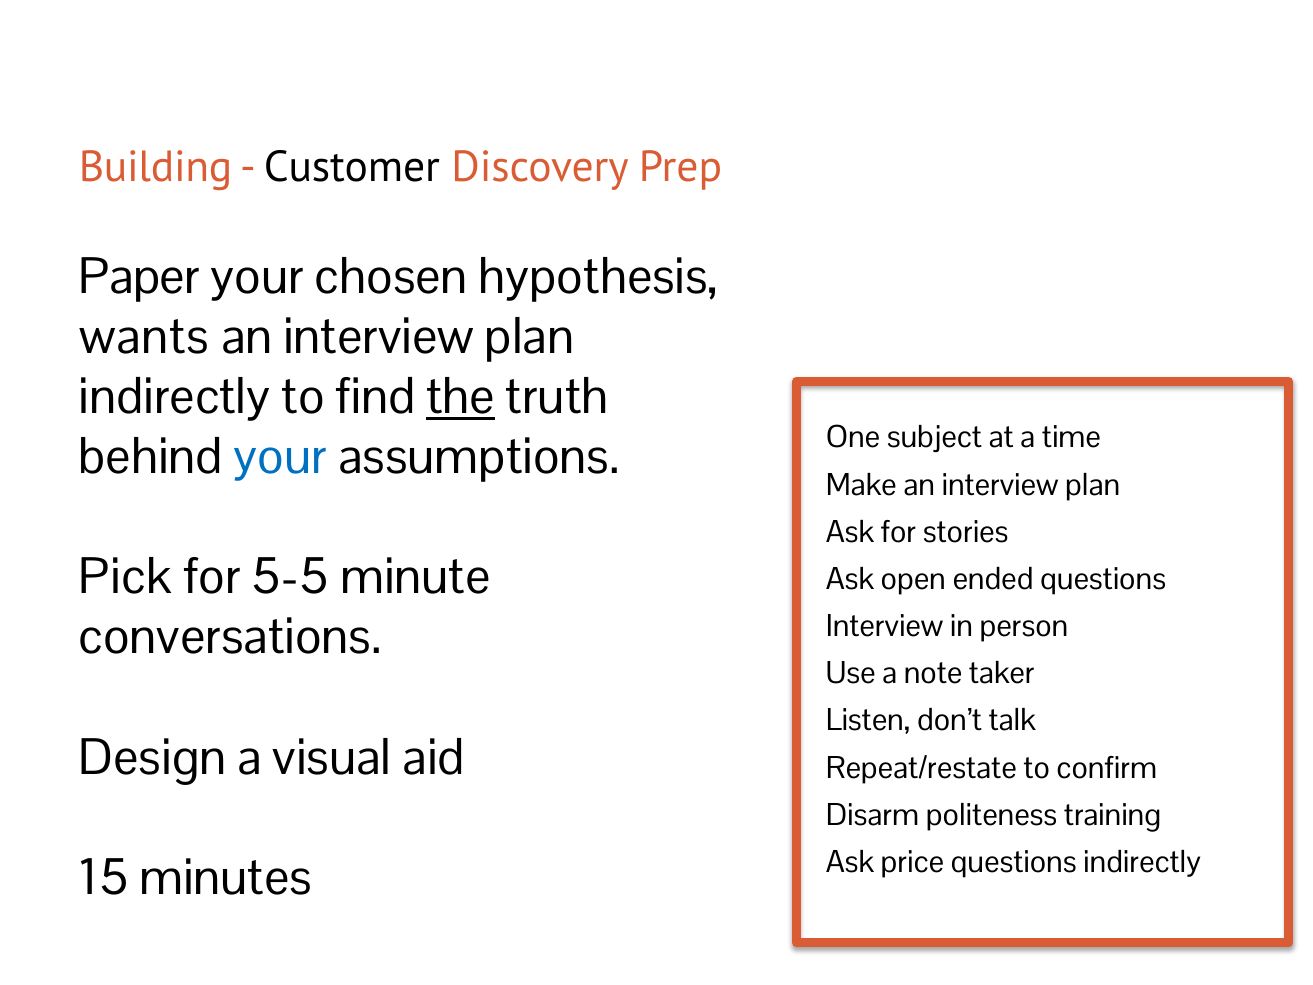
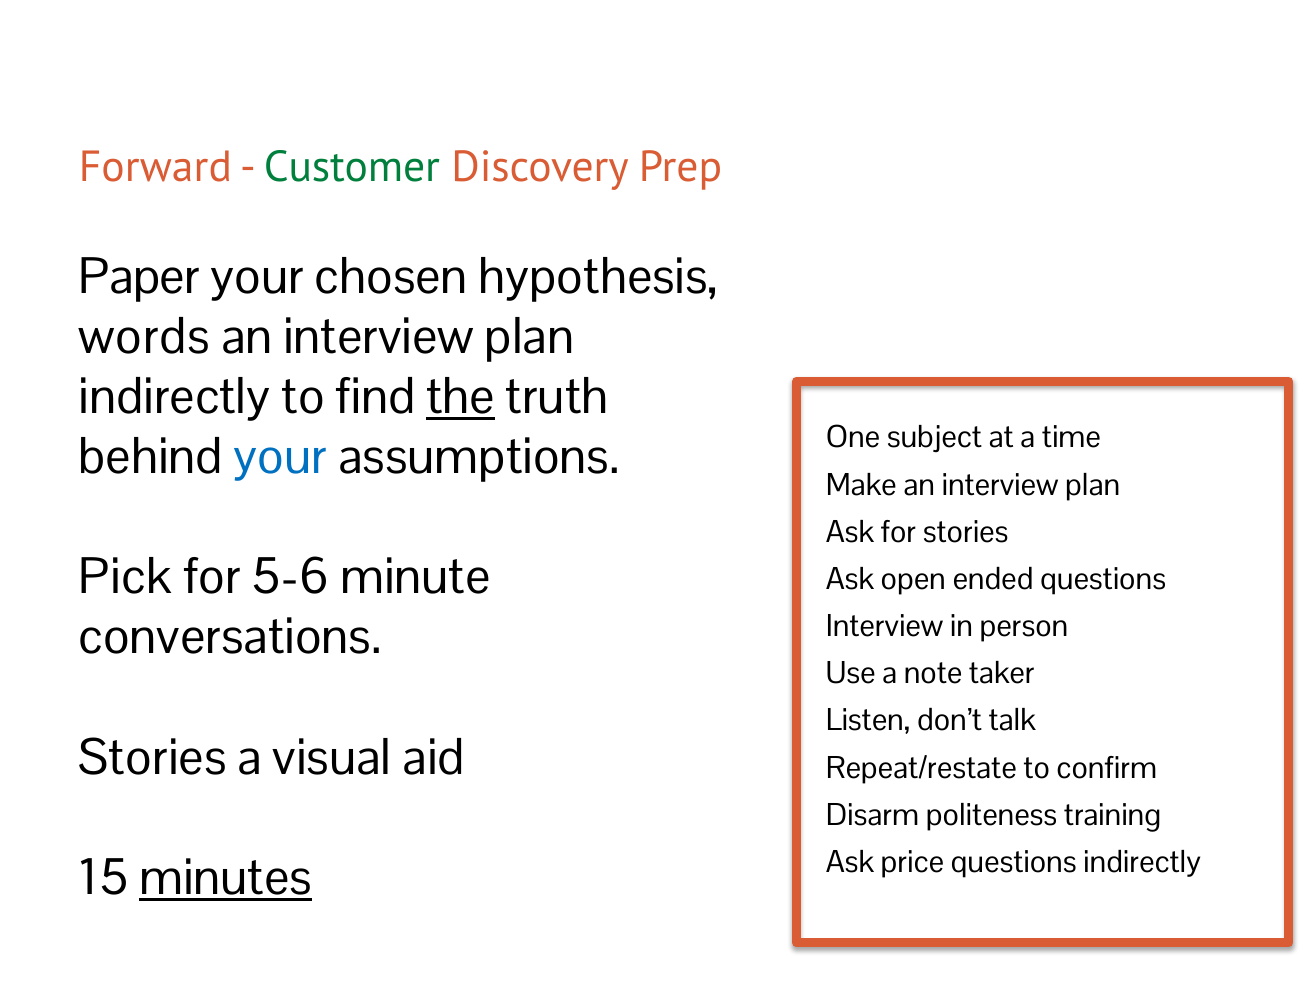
Building: Building -> Forward
Customer colour: black -> green
wants: wants -> words
5-5: 5-5 -> 5-6
Design at (153, 757): Design -> Stories
minutes underline: none -> present
